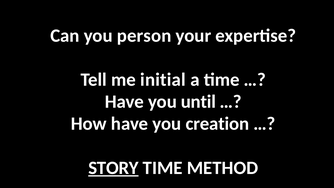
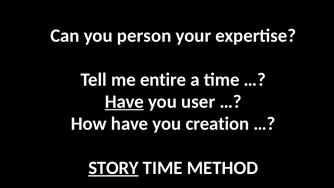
initial: initial -> entire
Have at (124, 102) underline: none -> present
until: until -> user
